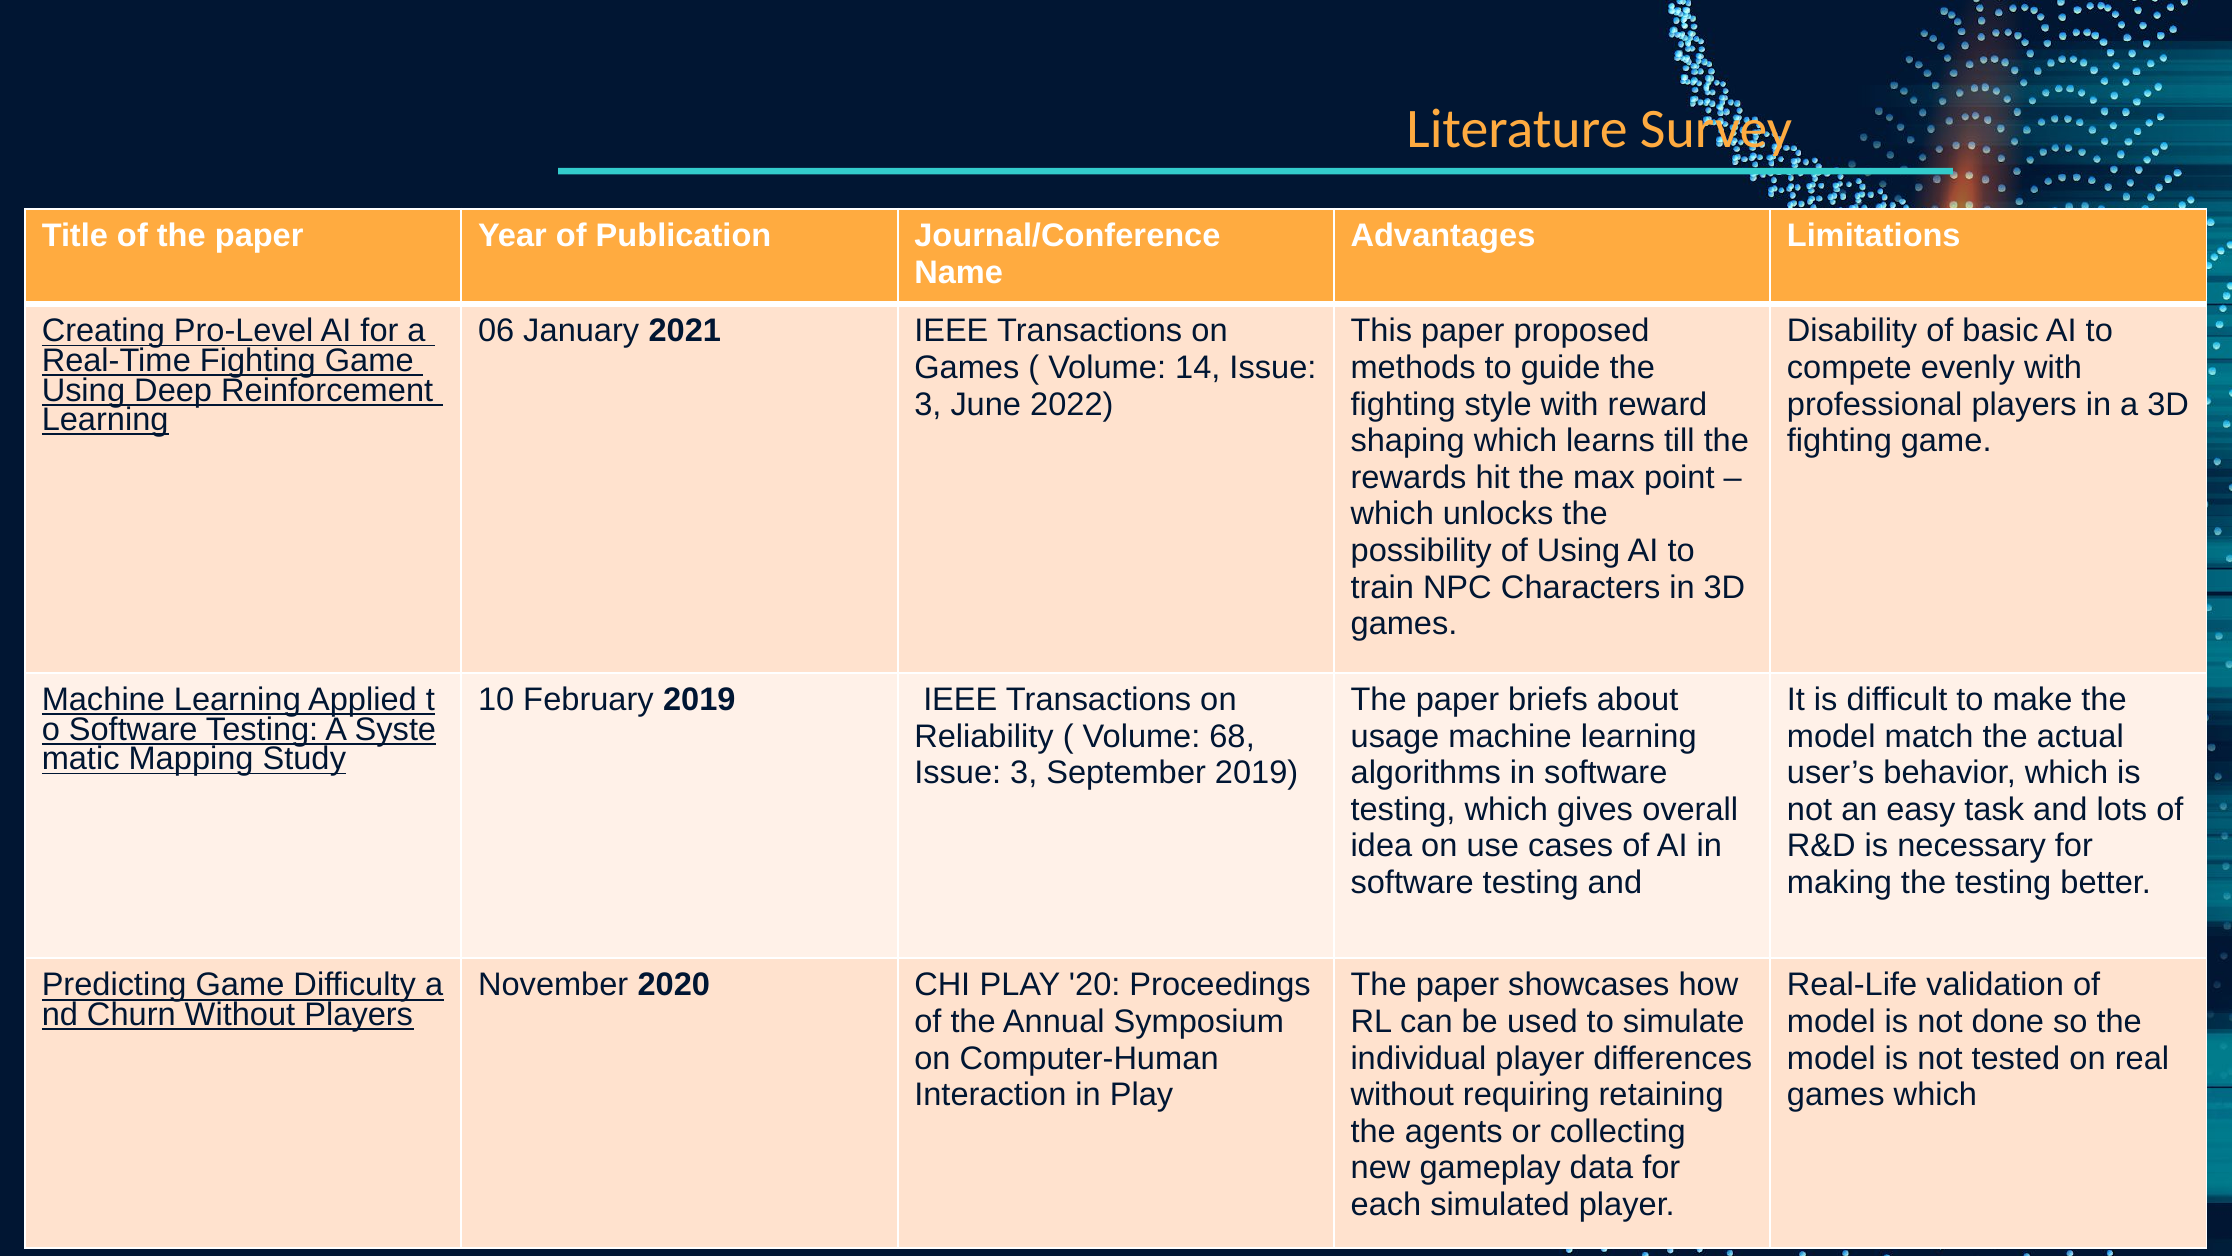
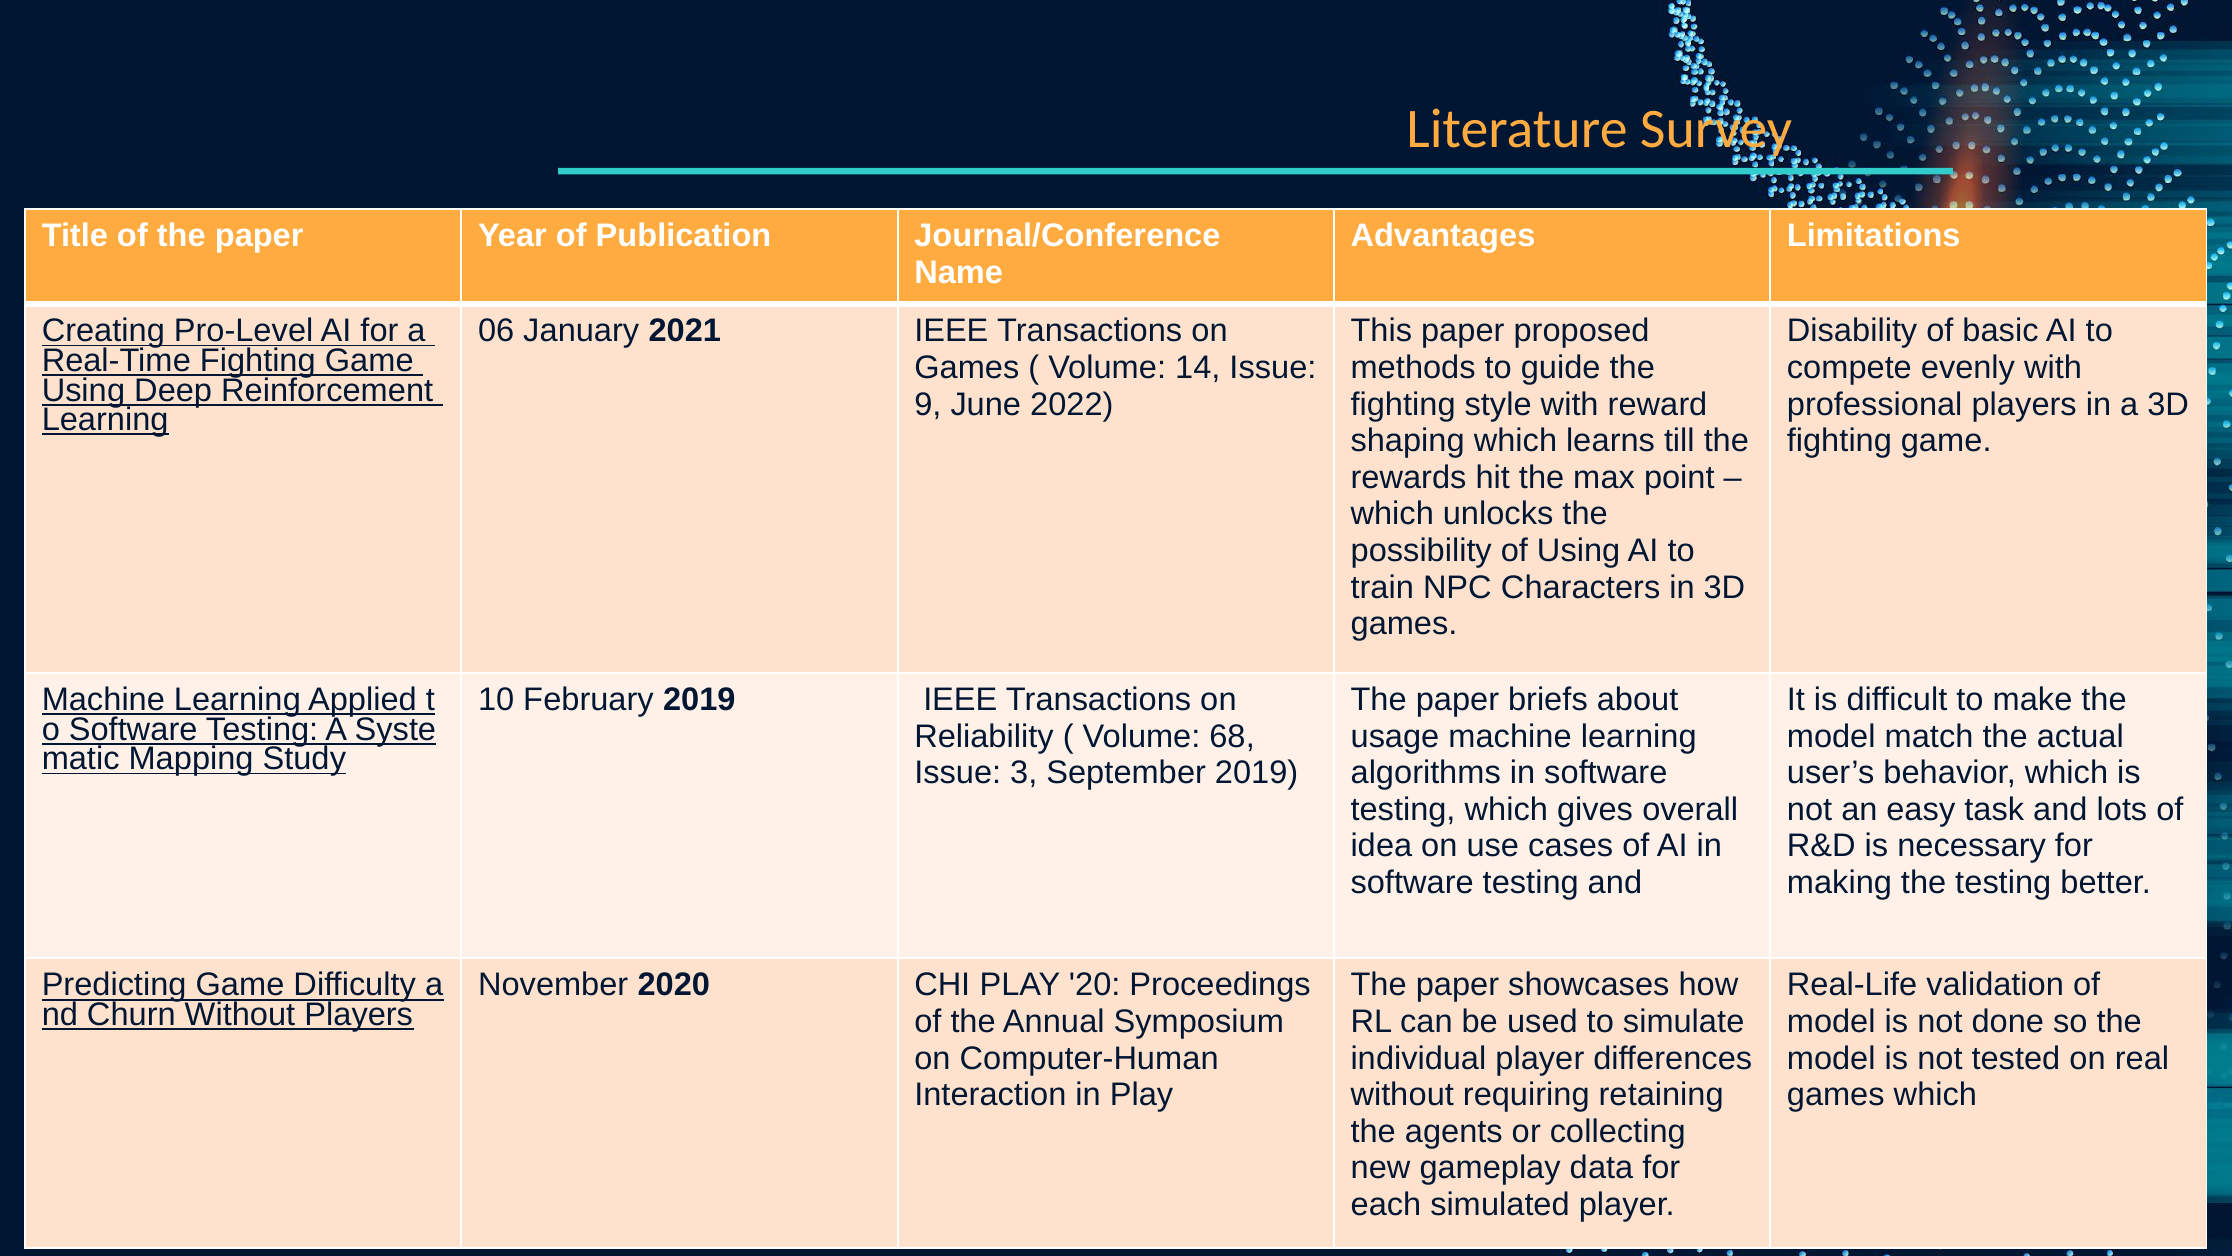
3 at (928, 404): 3 -> 9
